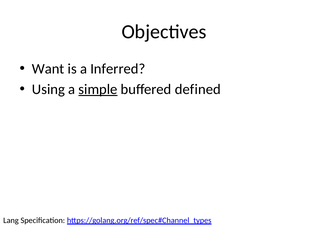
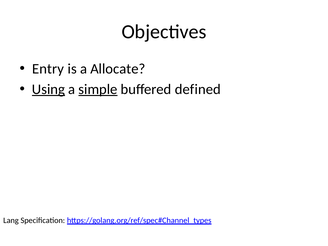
Want: Want -> Entry
Inferred: Inferred -> Allocate
Using underline: none -> present
